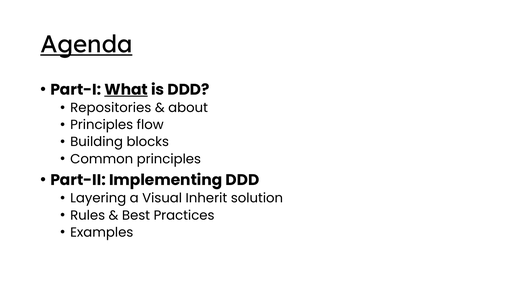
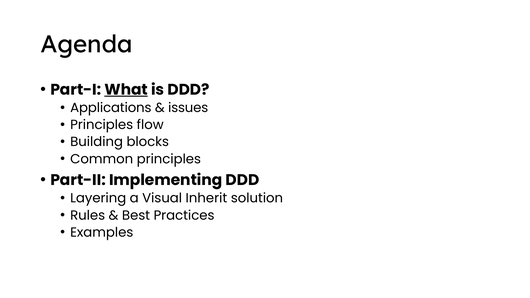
Agenda underline: present -> none
Repositories: Repositories -> Applications
about: about -> issues
